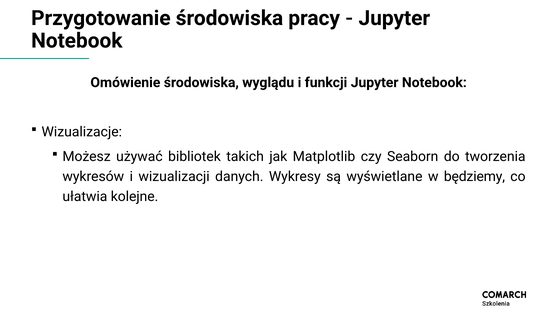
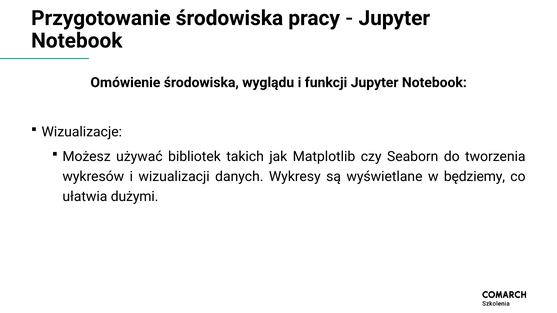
kolejne: kolejne -> dużymi
